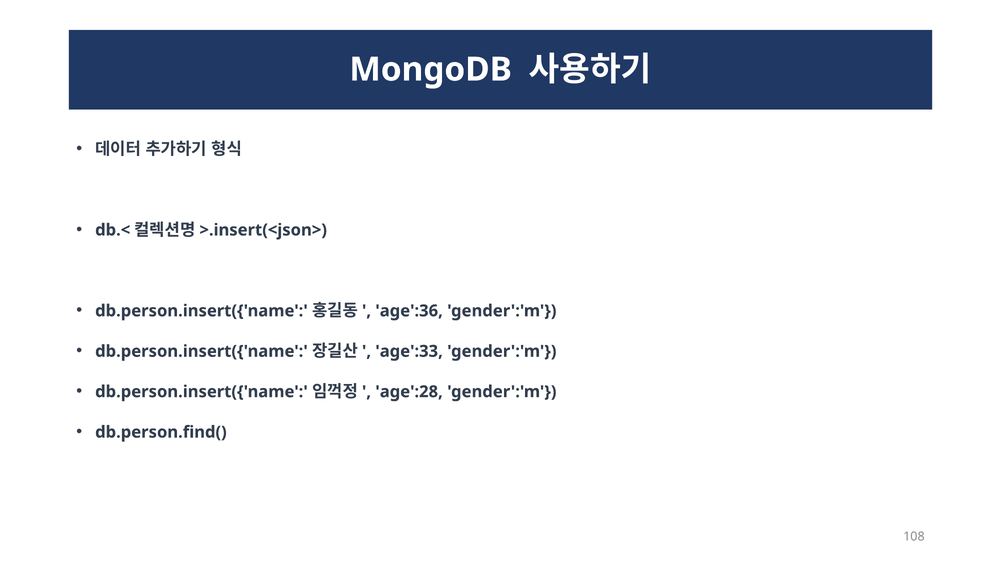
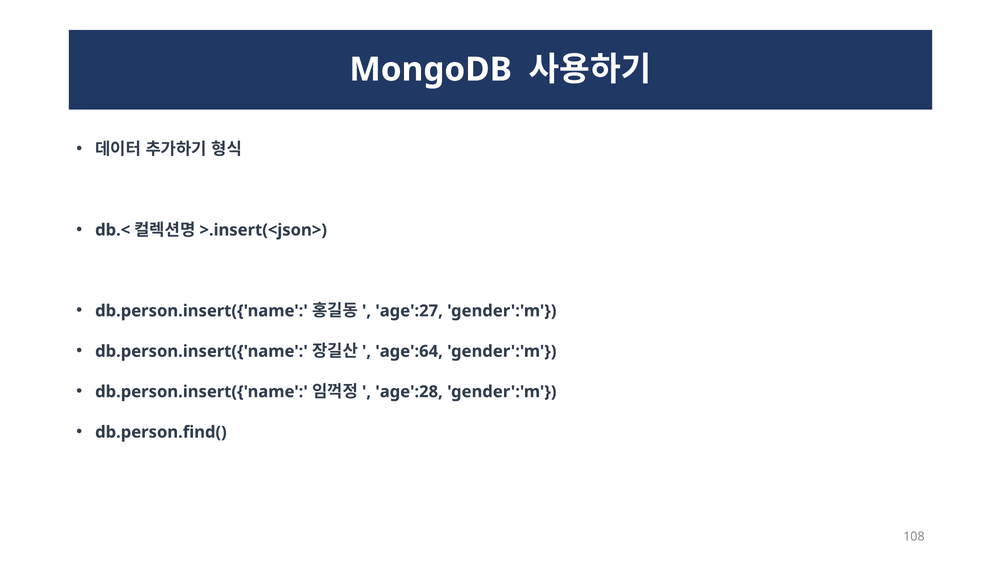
age':36: age':36 -> age':27
age':33: age':33 -> age':64
